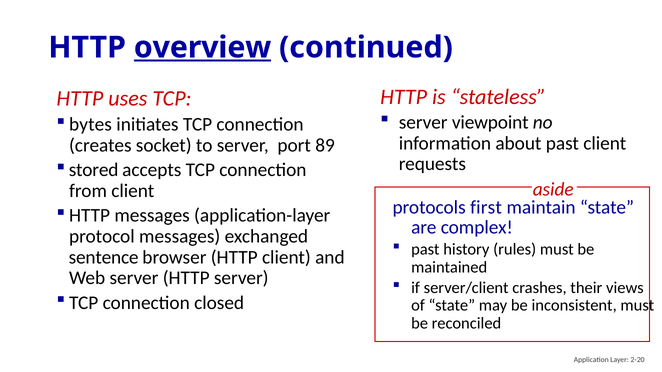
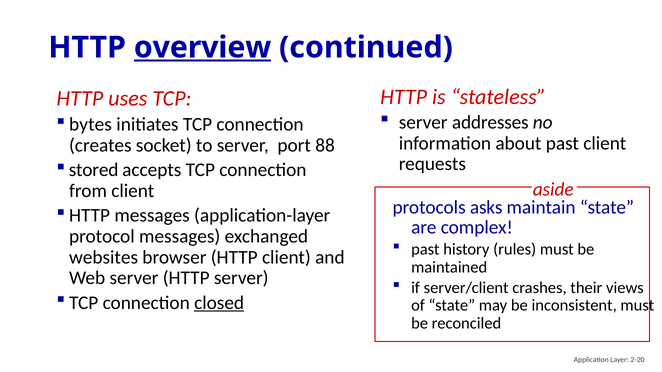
viewpoint: viewpoint -> addresses
89: 89 -> 88
first: first -> asks
sentence: sentence -> websites
closed underline: none -> present
